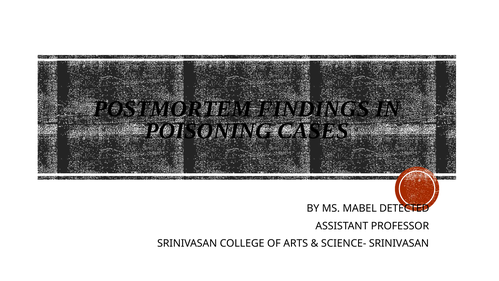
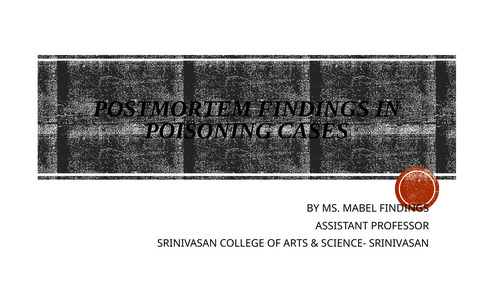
MABEL DETECTED: DETECTED -> FINDINGS
